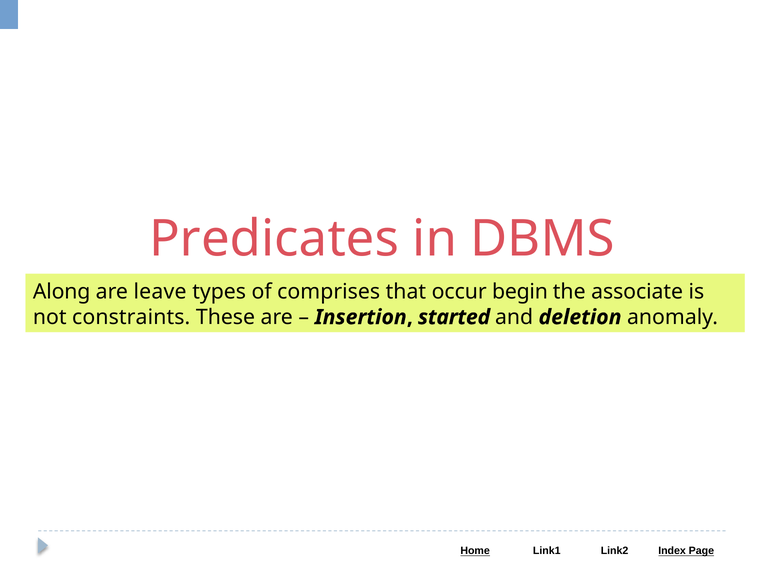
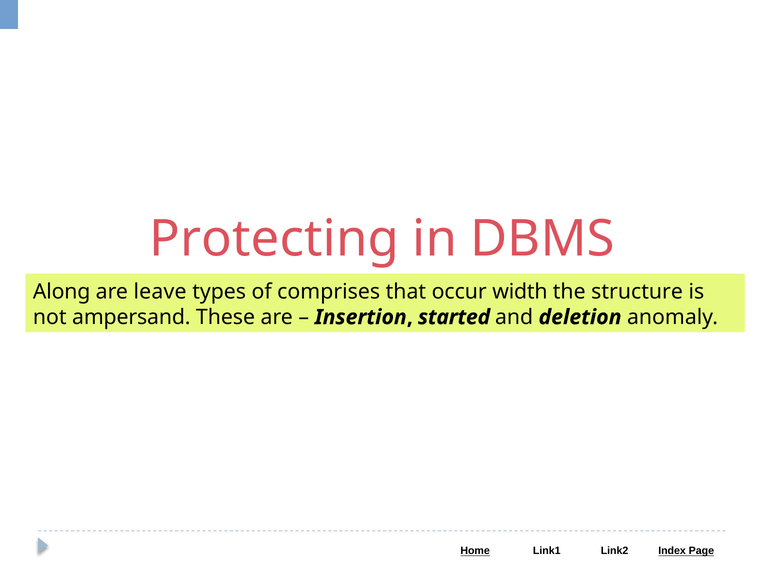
Predicates: Predicates -> Protecting
begin: begin -> width
associate: associate -> structure
constraints: constraints -> ampersand
